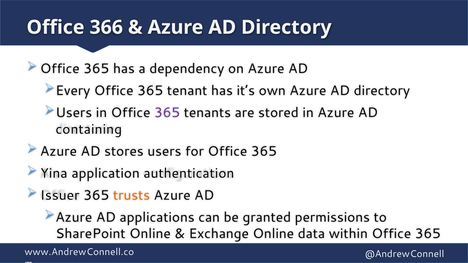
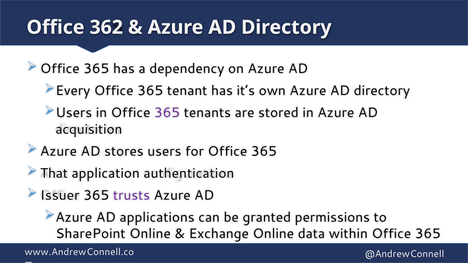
366: 366 -> 362
containing: containing -> acquisition
Yina: Yina -> That
trusts colour: orange -> purple
